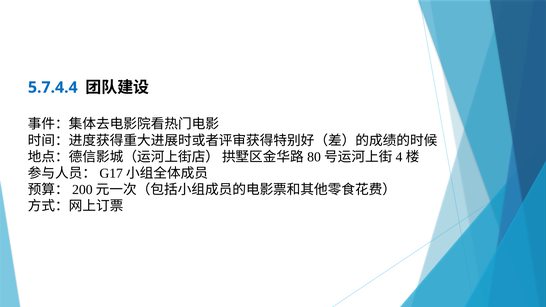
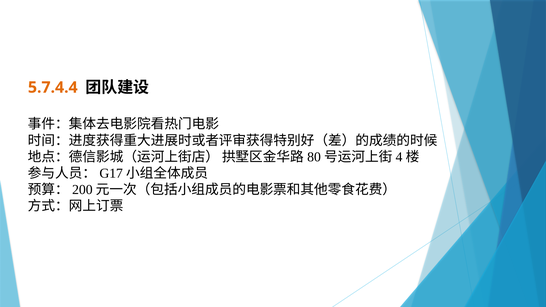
5.7.4.4 colour: blue -> orange
